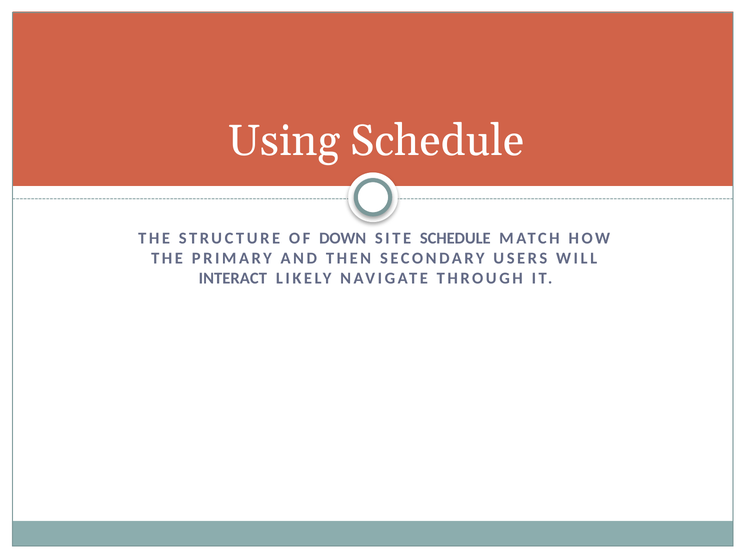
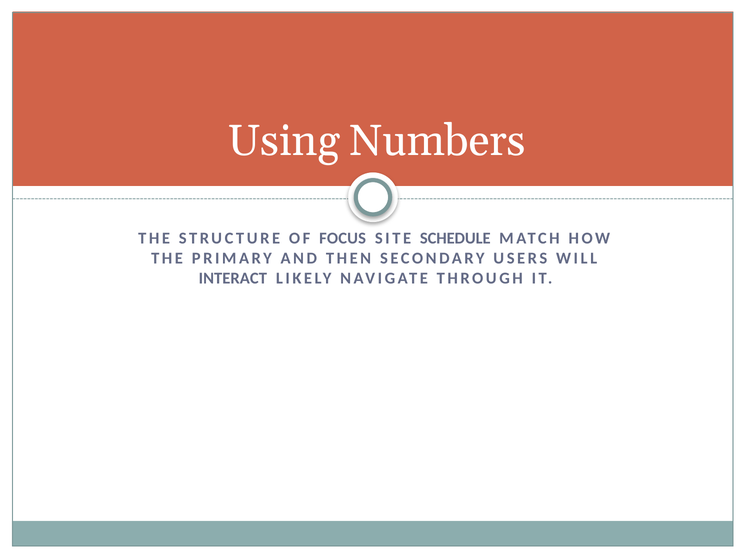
Using Schedule: Schedule -> Numbers
DOWN: DOWN -> FOCUS
